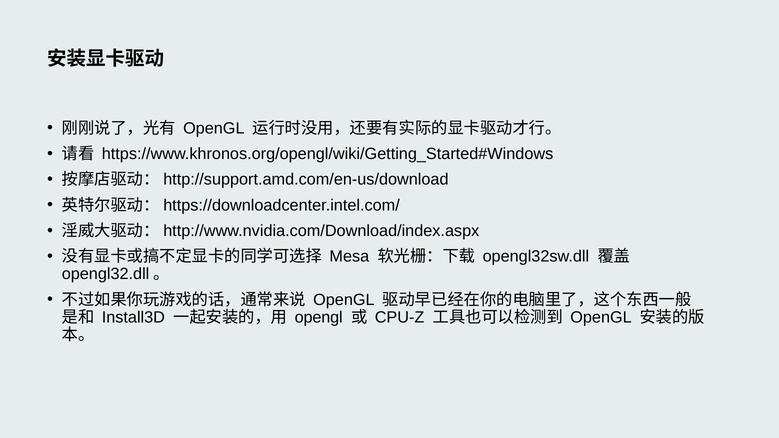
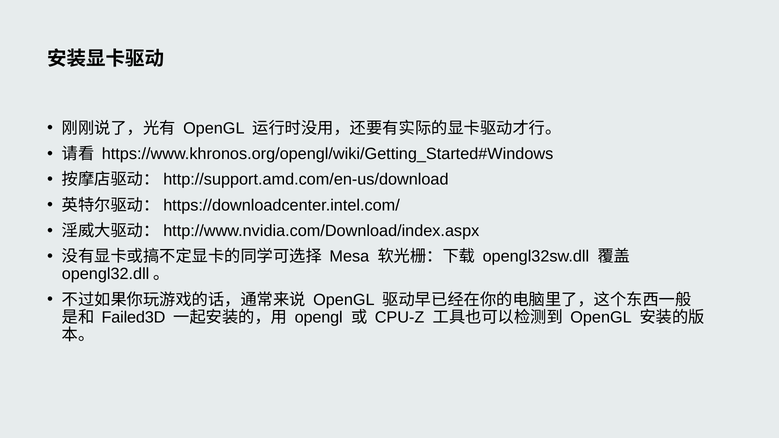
Install3D: Install3D -> Failed3D
